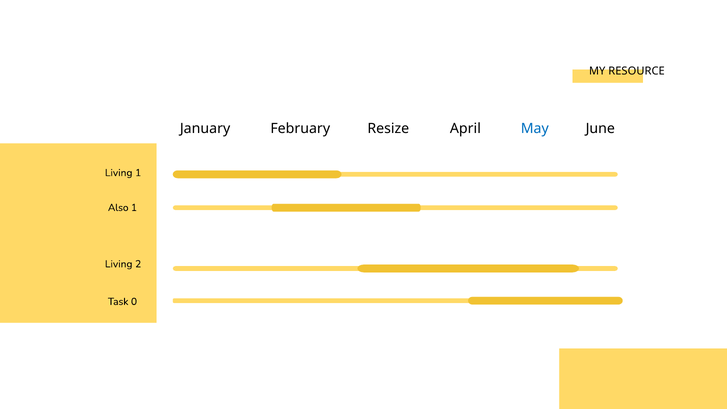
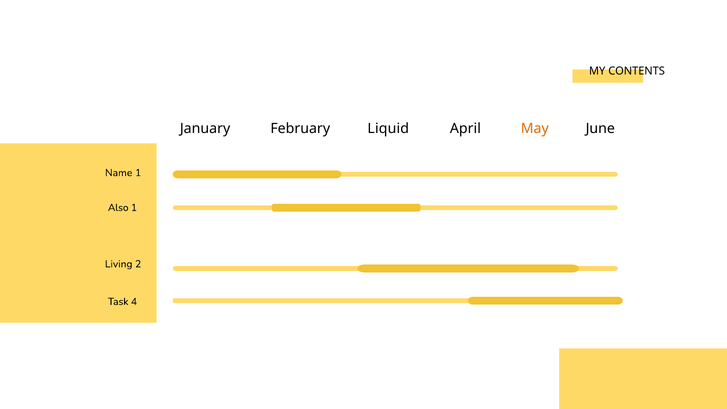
RESOURCE: RESOURCE -> CONTENTS
Resize: Resize -> Liquid
May colour: blue -> orange
Living at (119, 173): Living -> Name
0: 0 -> 4
